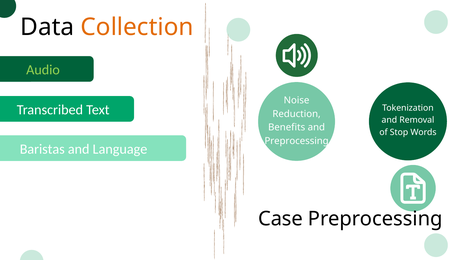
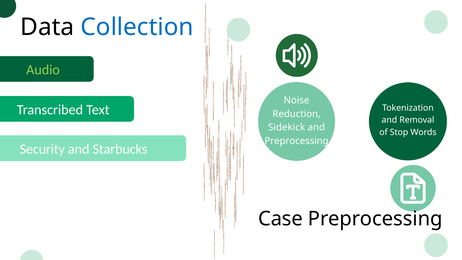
Collection colour: orange -> blue
Benefits: Benefits -> Sidekick
Baristas: Baristas -> Security
Language: Language -> Starbucks
